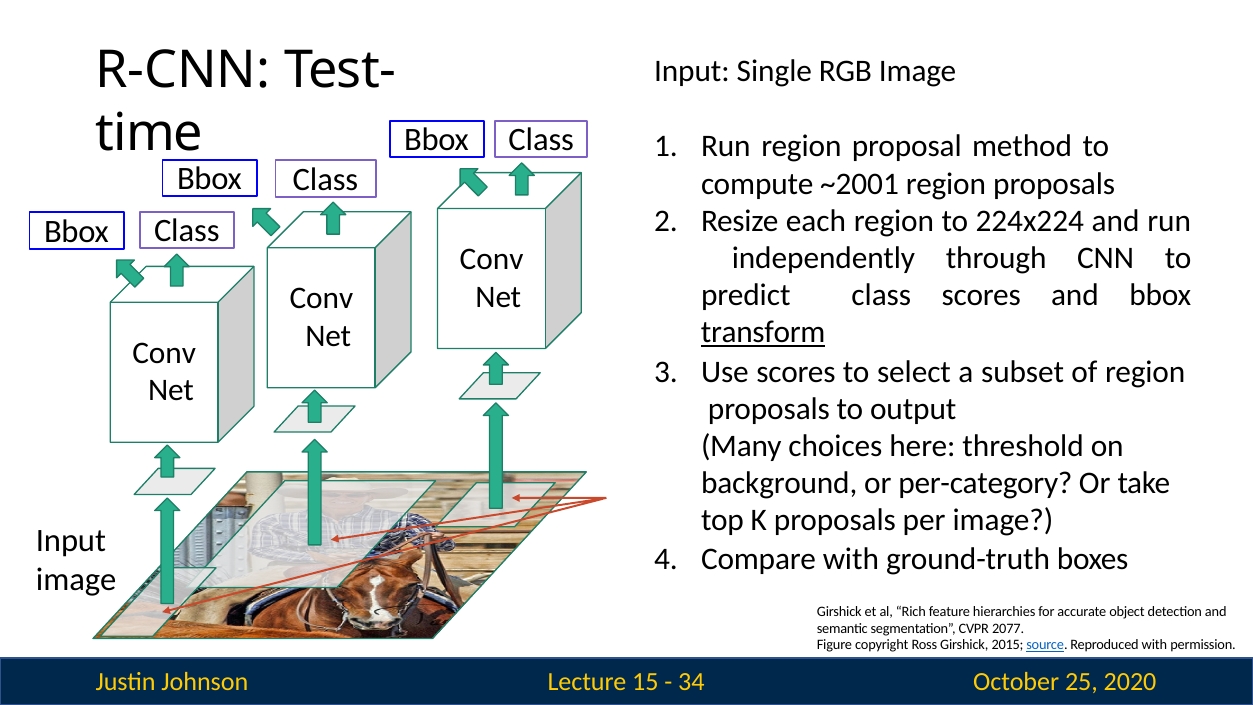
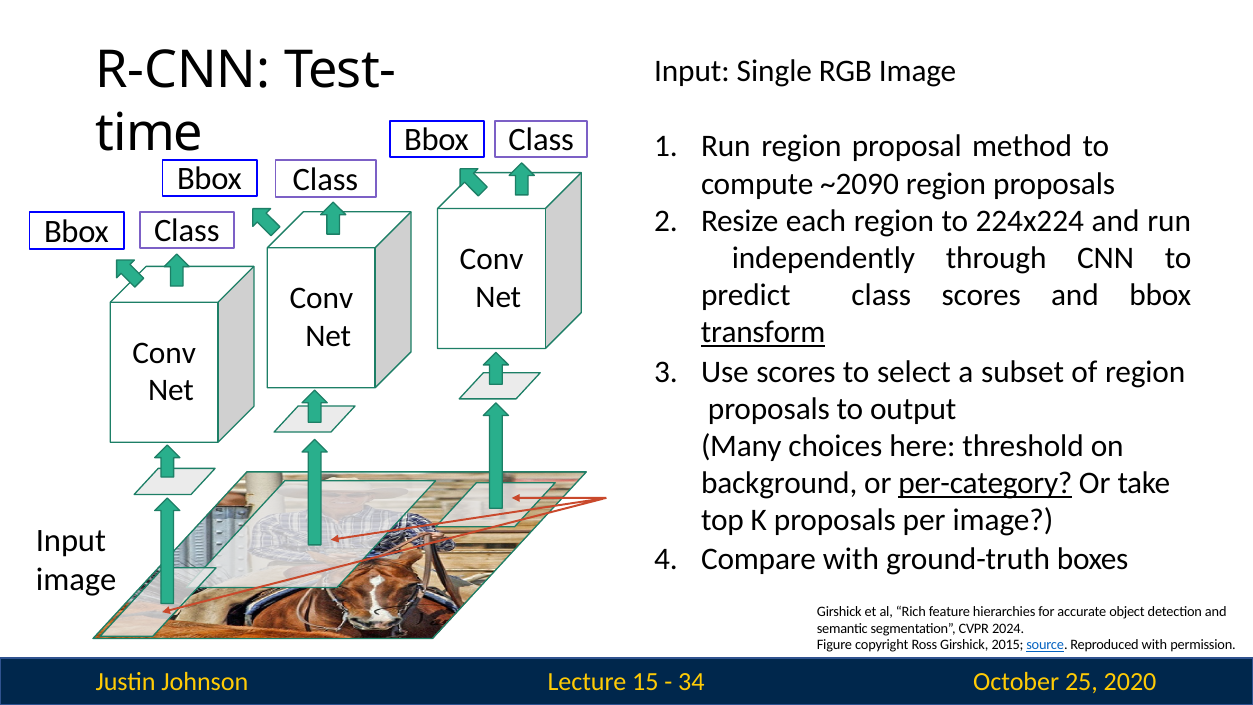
~2001: ~2001 -> ~2090
per-category underline: none -> present
2077: 2077 -> 2024
